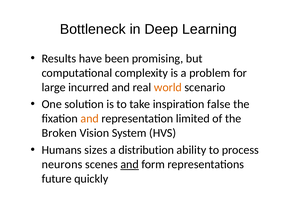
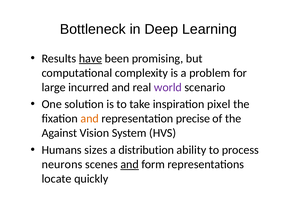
have underline: none -> present
world colour: orange -> purple
false: false -> pixel
limited: limited -> precise
Broken: Broken -> Against
future: future -> locate
